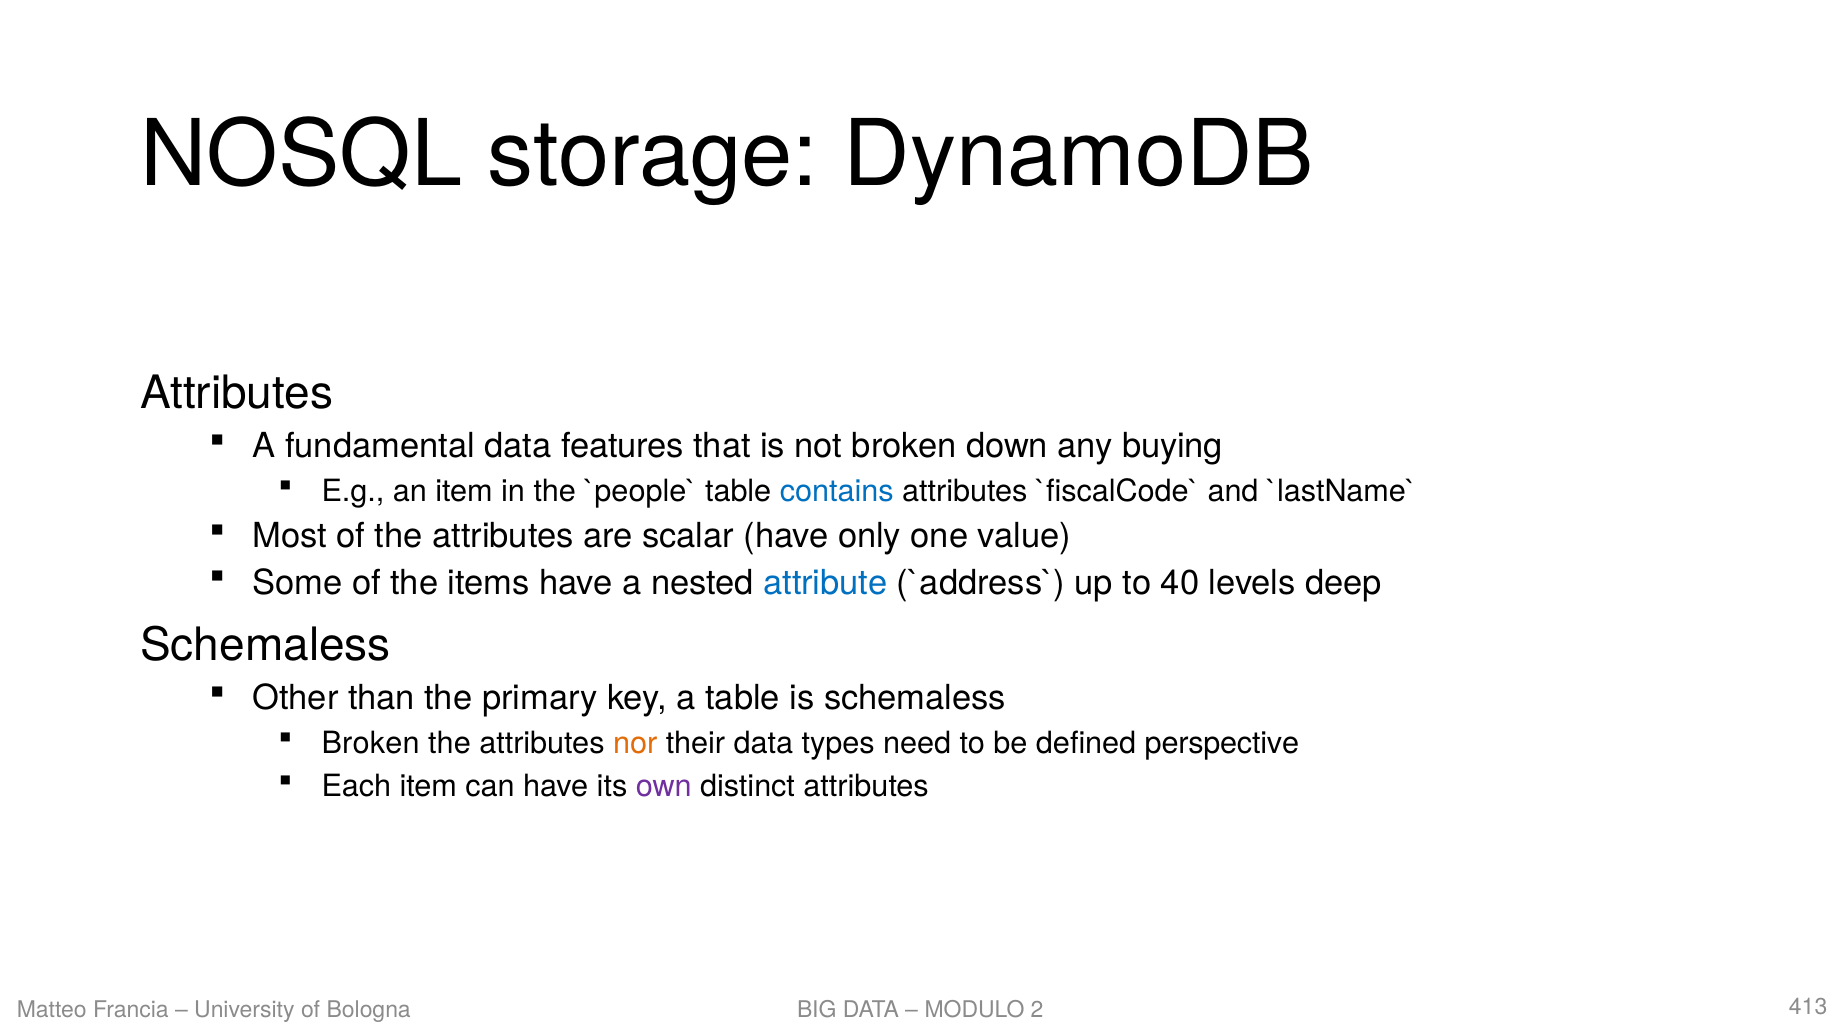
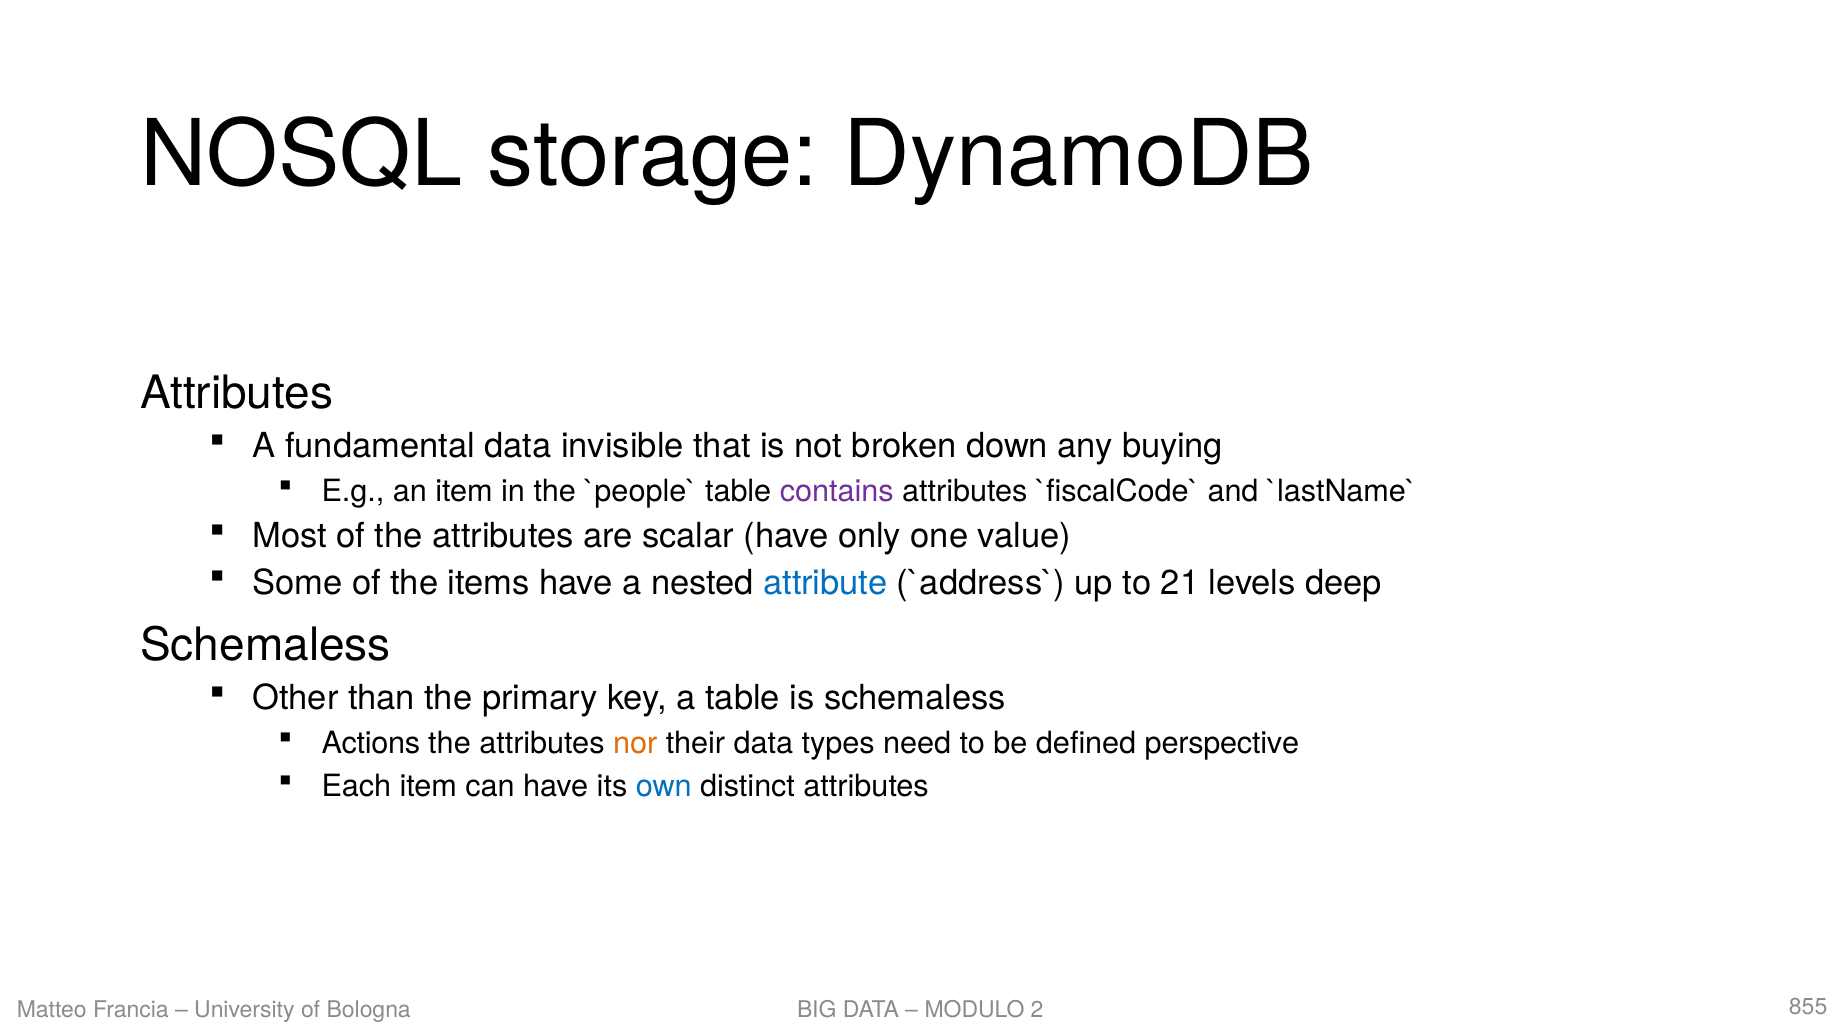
features: features -> invisible
contains colour: blue -> purple
40: 40 -> 21
Broken at (371, 743): Broken -> Actions
own colour: purple -> blue
413: 413 -> 855
